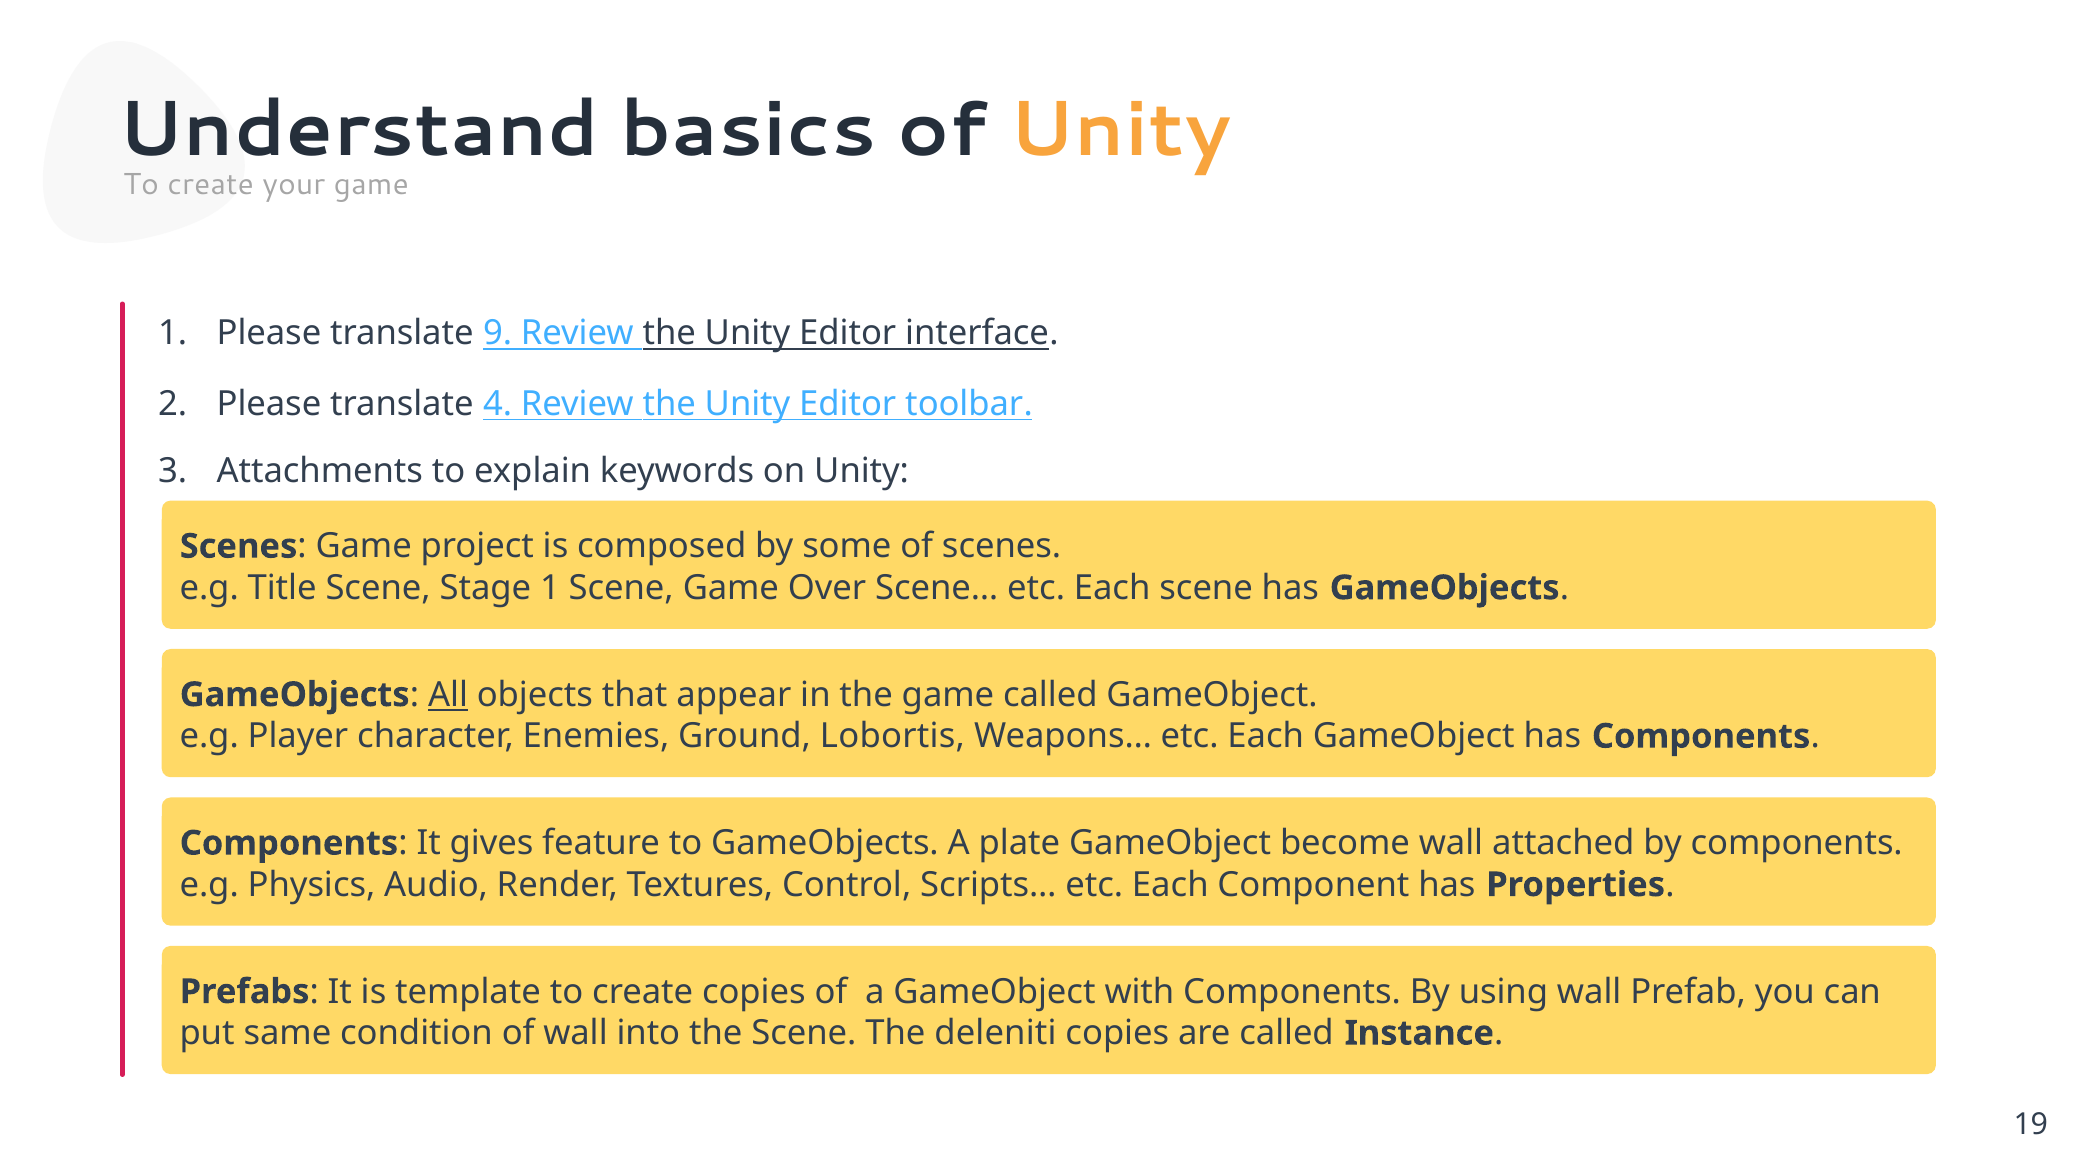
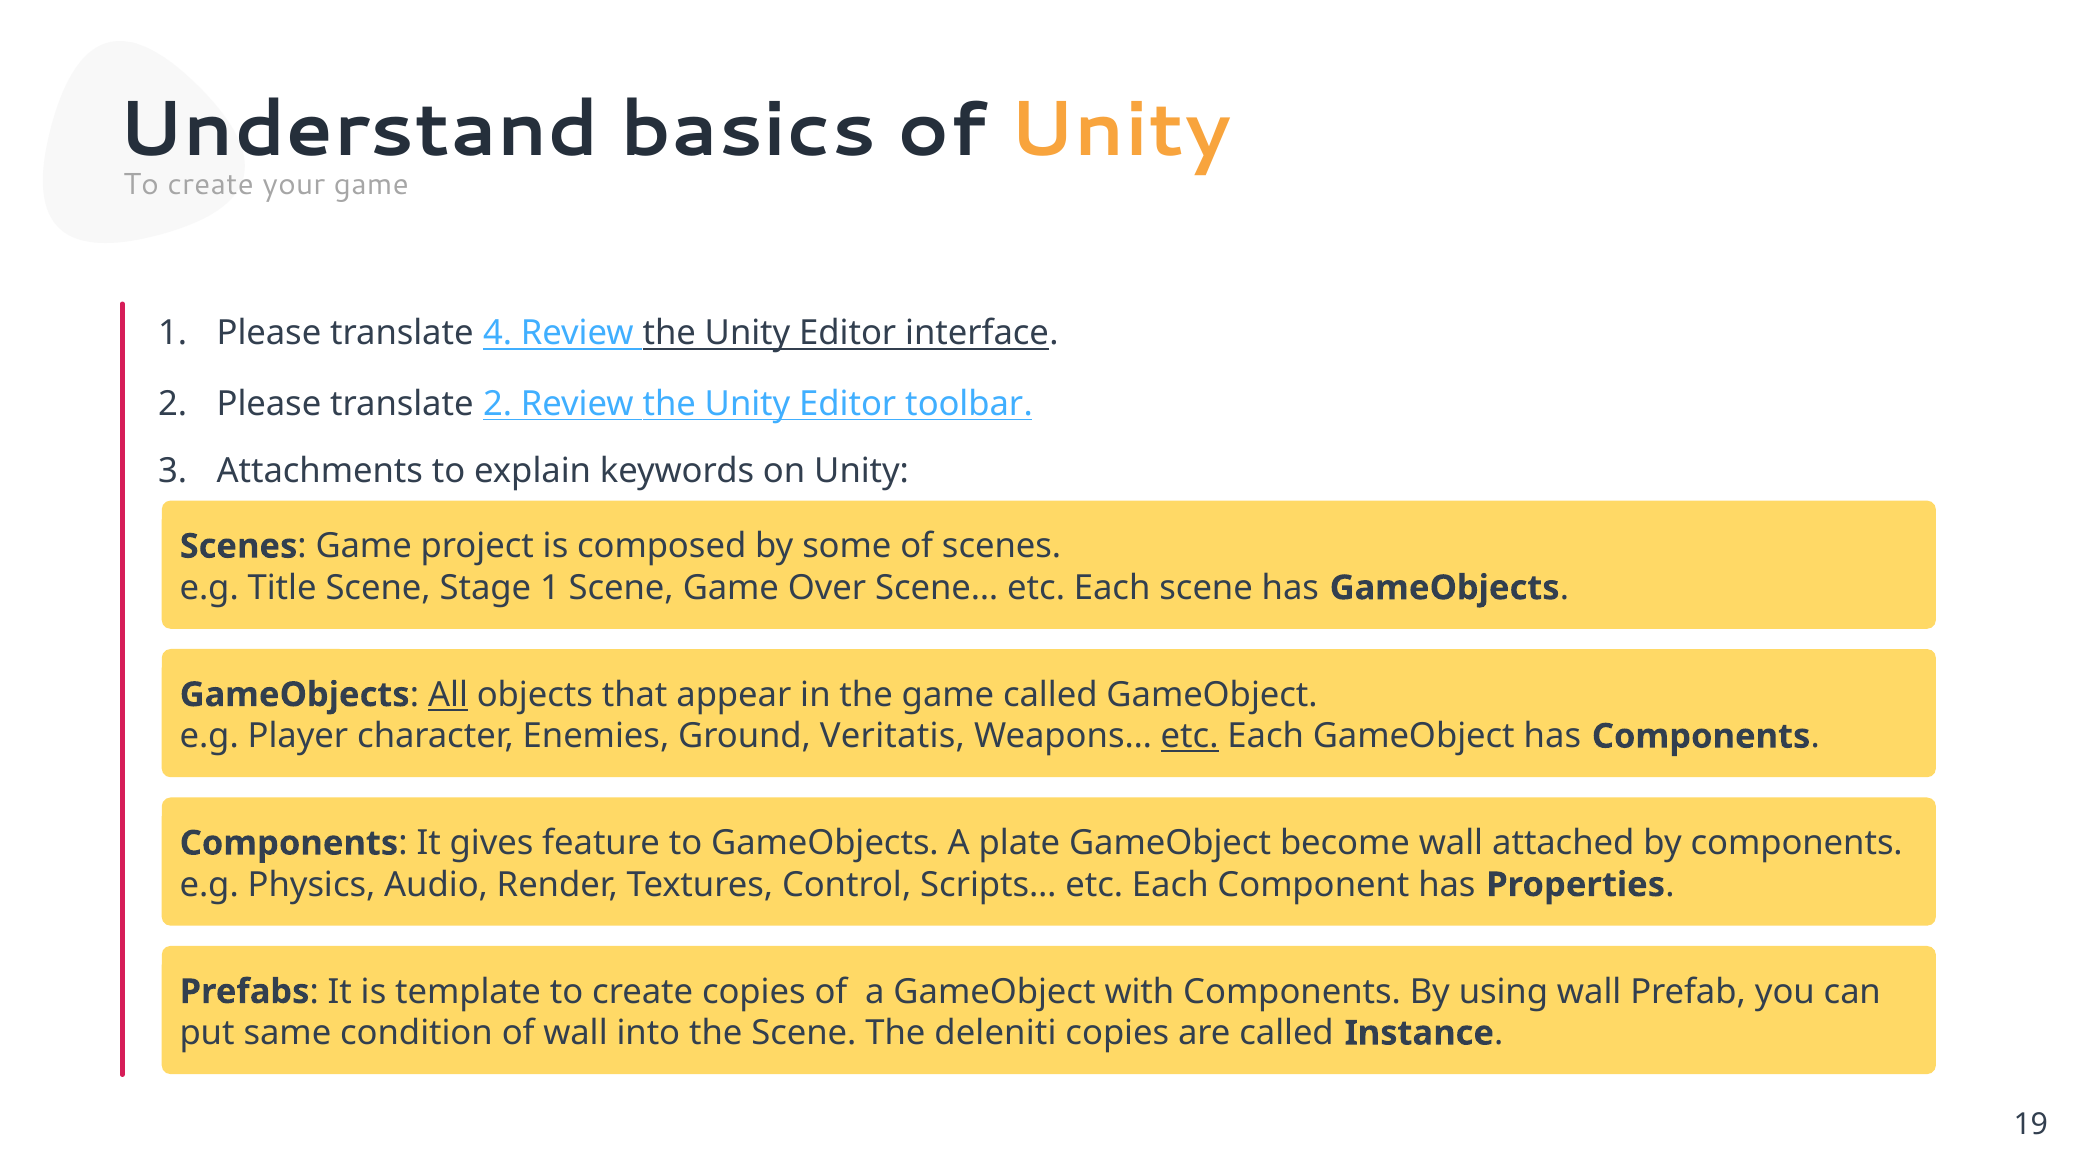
9: 9 -> 4
translate 4: 4 -> 2
Lobortis: Lobortis -> Veritatis
etc at (1190, 737) underline: none -> present
